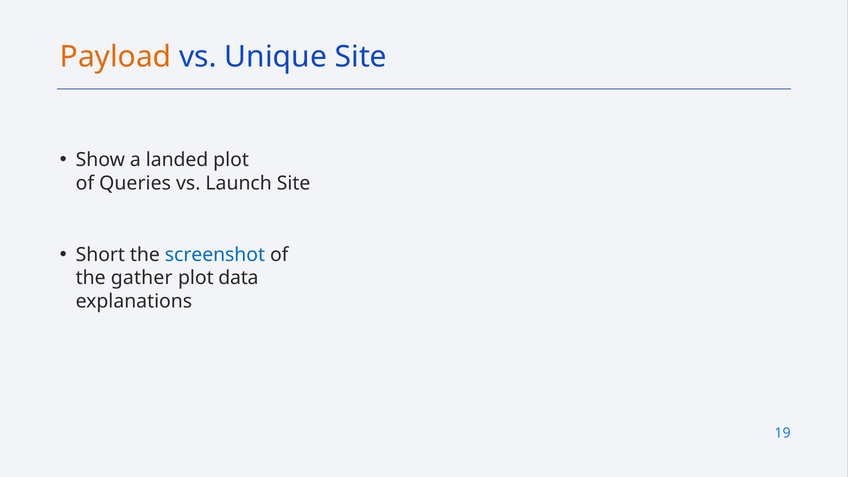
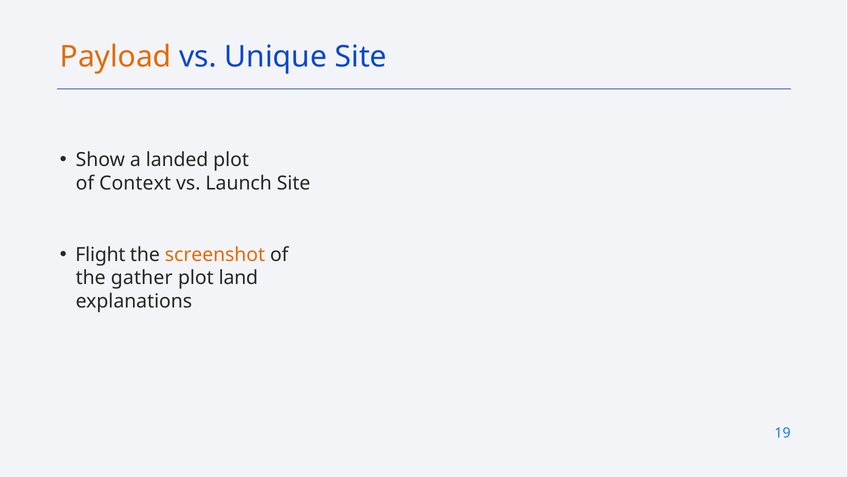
Queries: Queries -> Context
Short: Short -> Flight
screenshot colour: blue -> orange
data: data -> land
